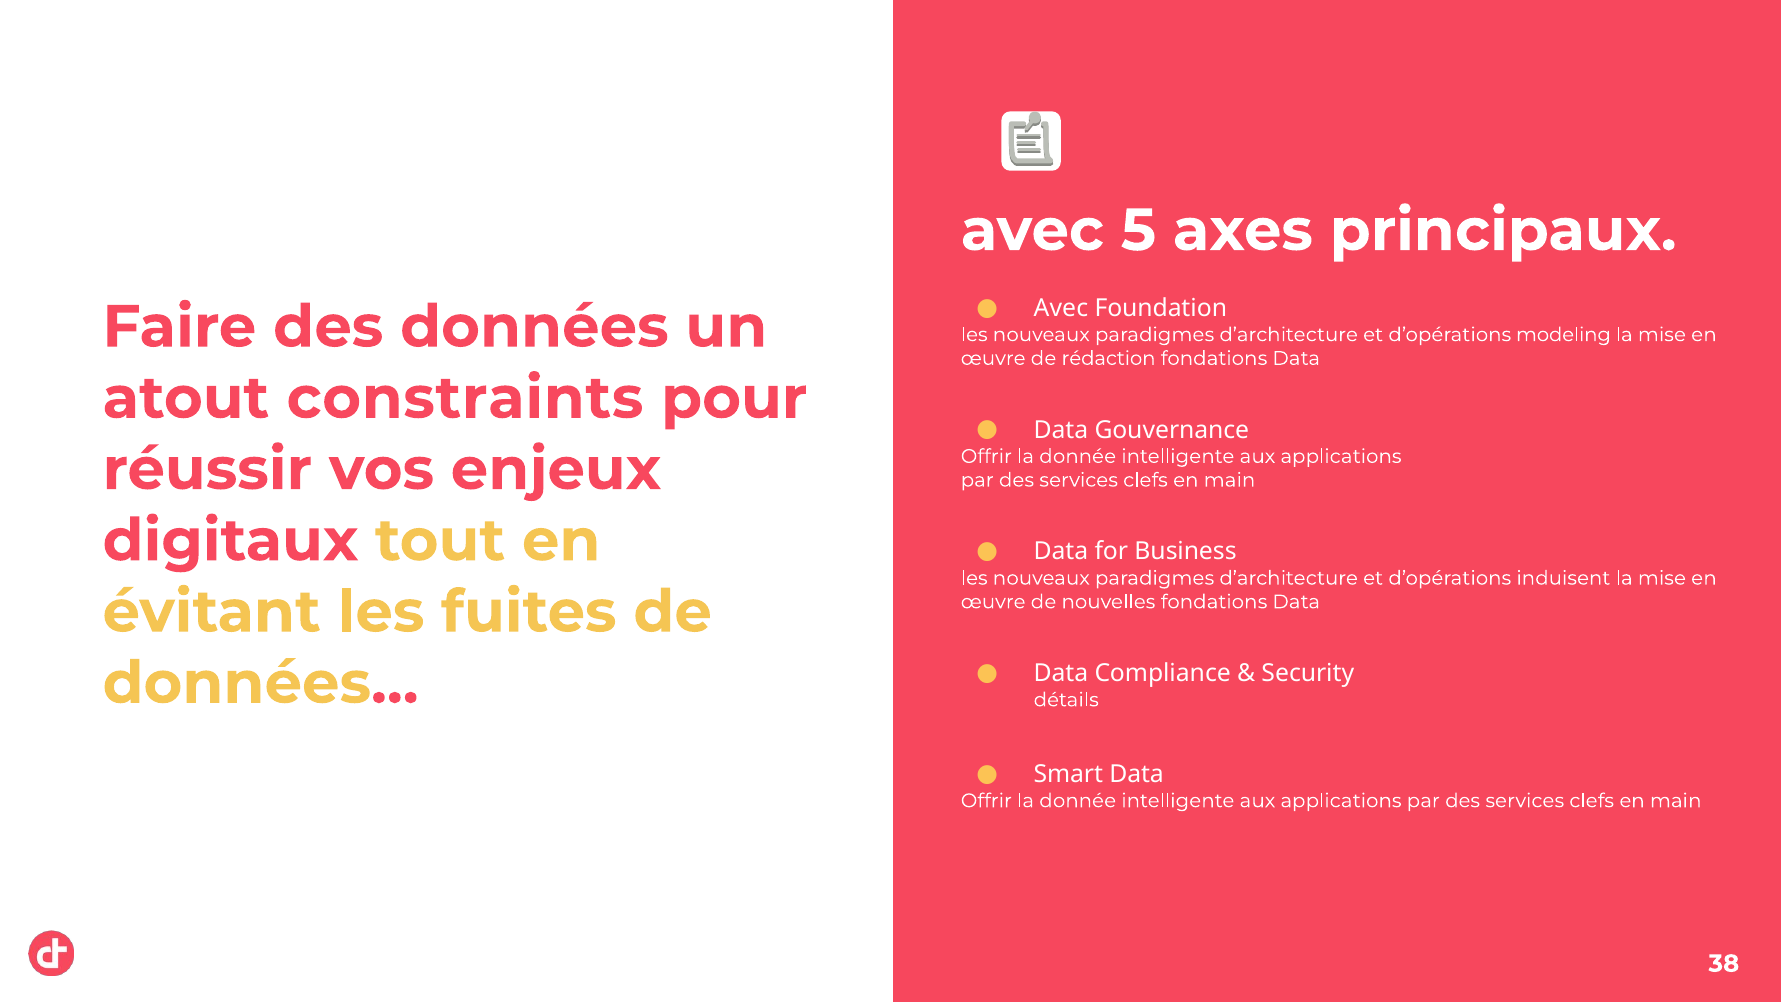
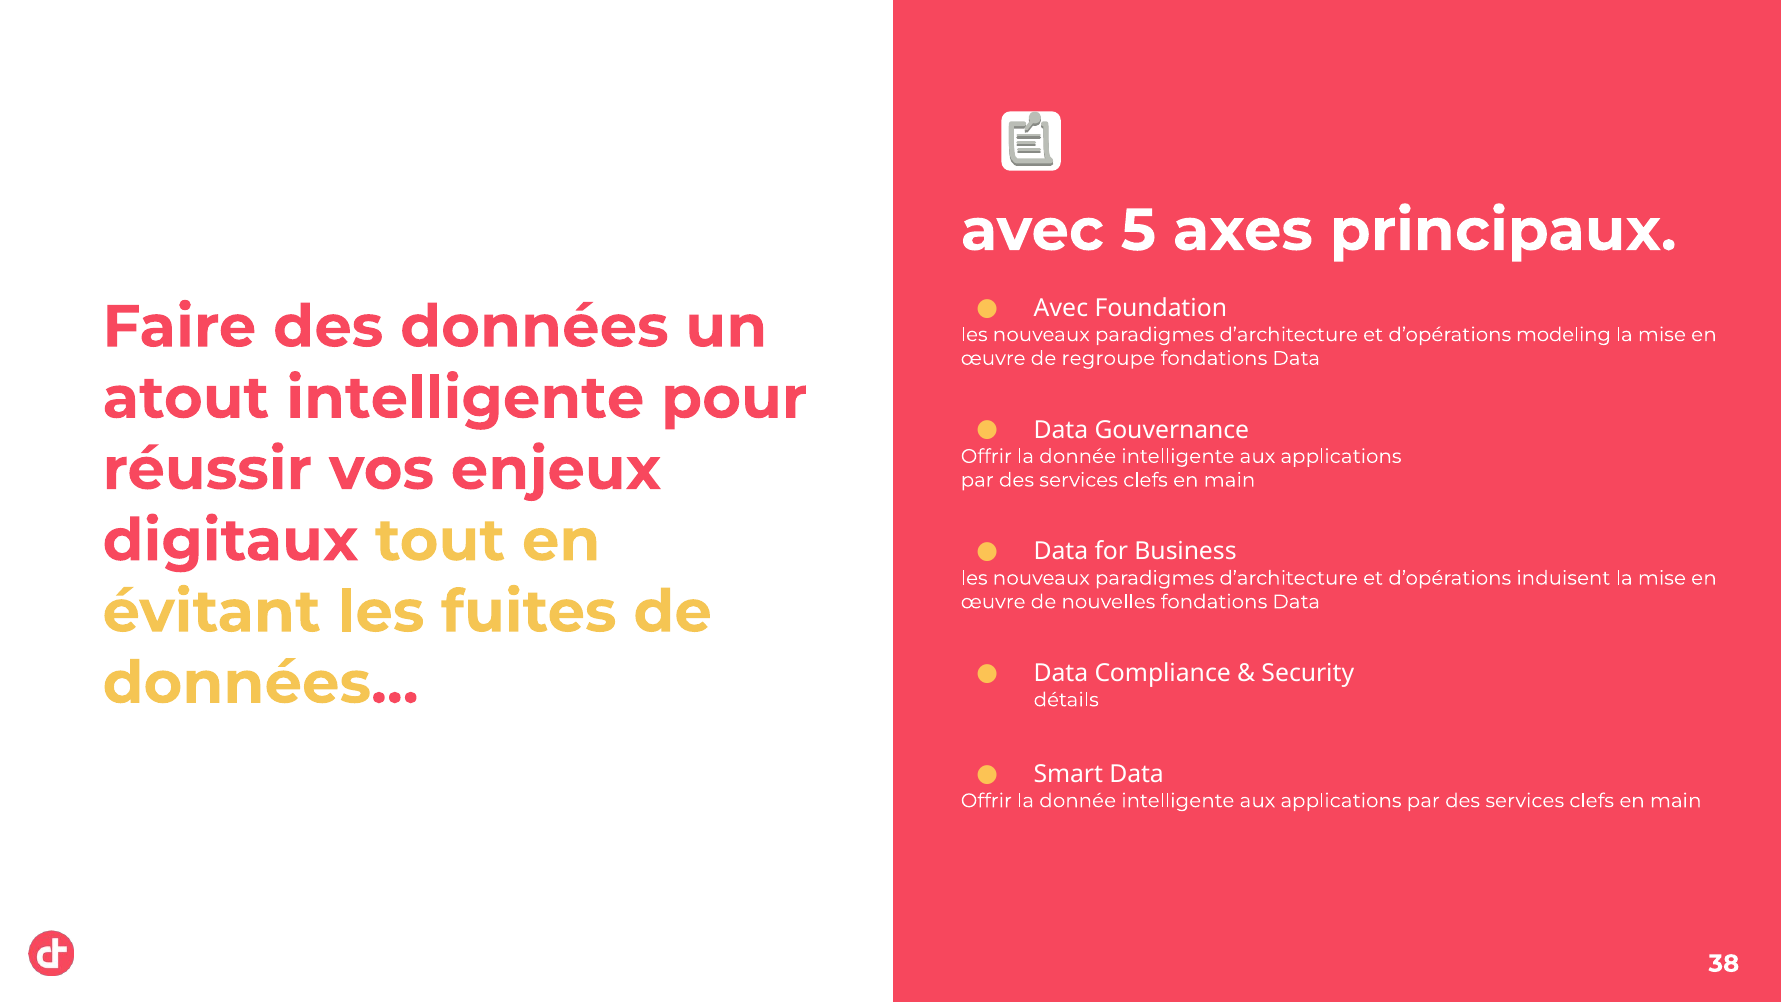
rédaction: rédaction -> regroupe
atout constraints: constraints -> intelligente
